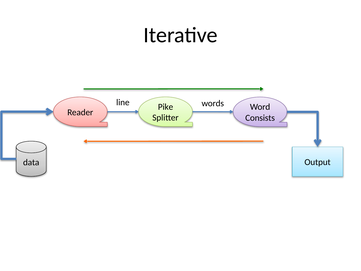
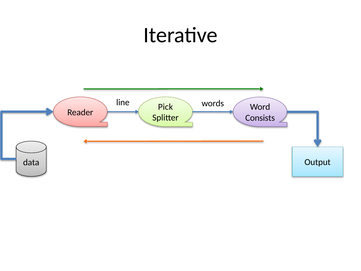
Pike: Pike -> Pick
